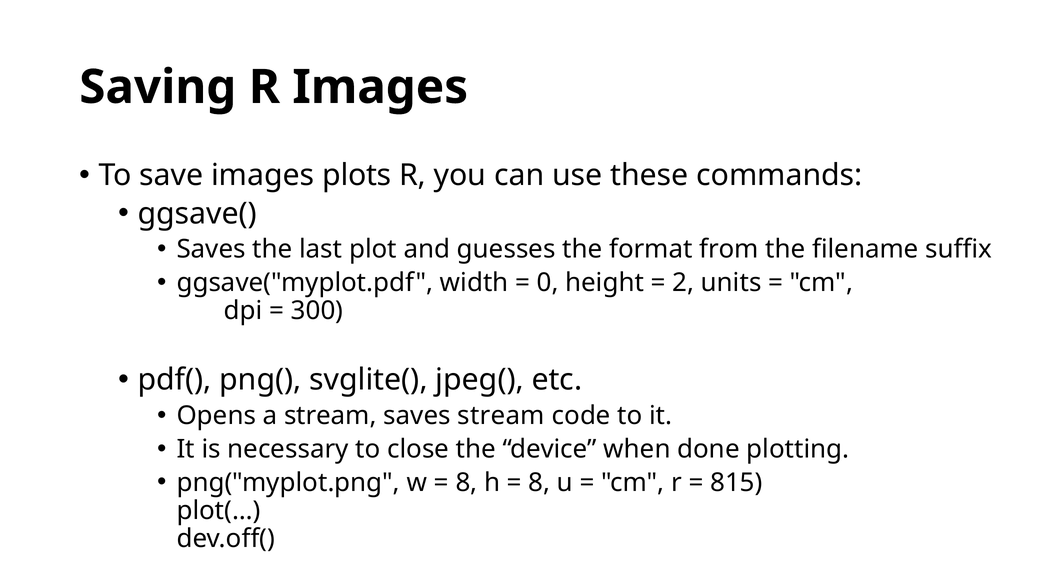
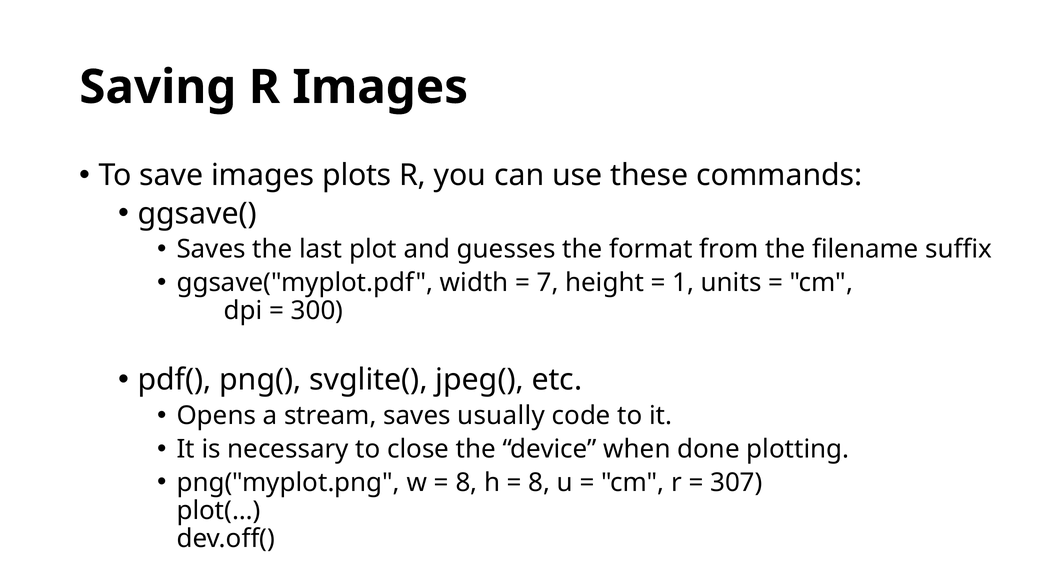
0: 0 -> 7
2: 2 -> 1
saves stream: stream -> usually
815: 815 -> 307
